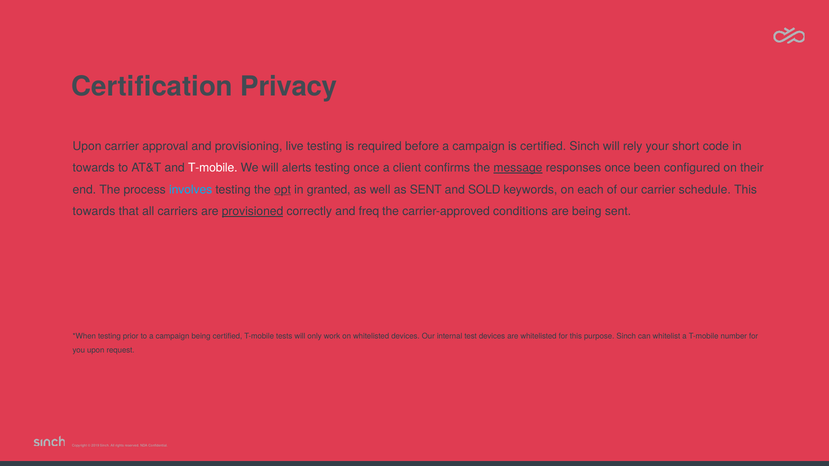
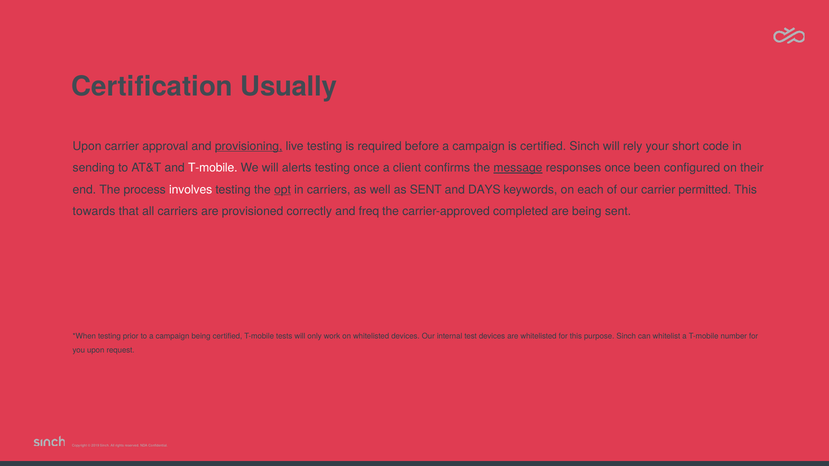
Privacy: Privacy -> Usually
provisioning underline: none -> present
towards at (94, 168): towards -> sending
involves colour: light blue -> white
in granted: granted -> carriers
SOLD: SOLD -> DAYS
schedule: schedule -> permitted
provisioned underline: present -> none
conditions: conditions -> completed
